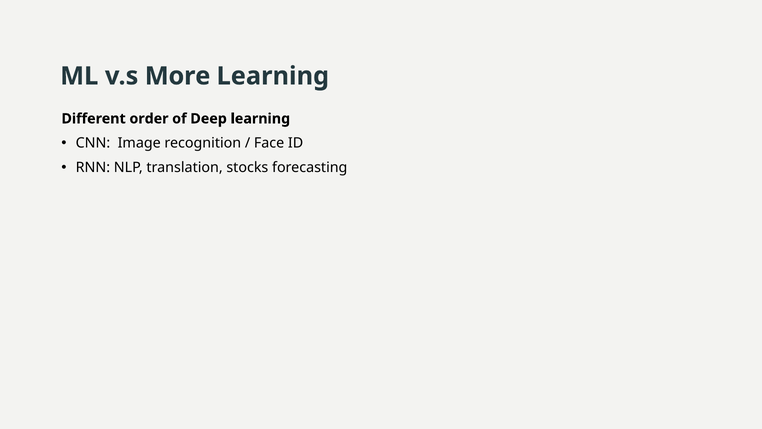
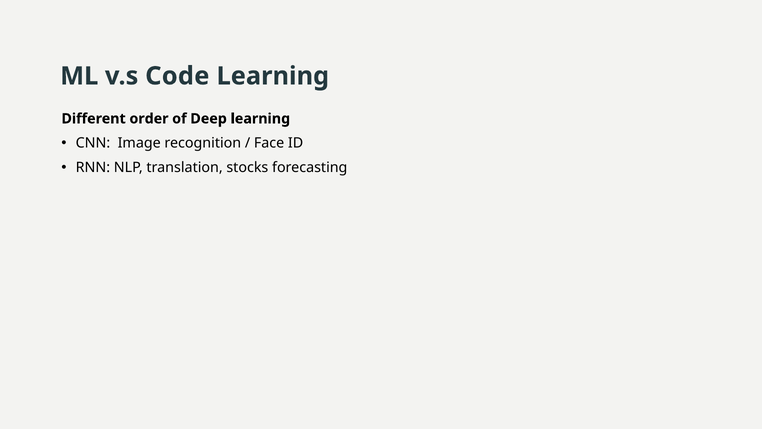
More: More -> Code
